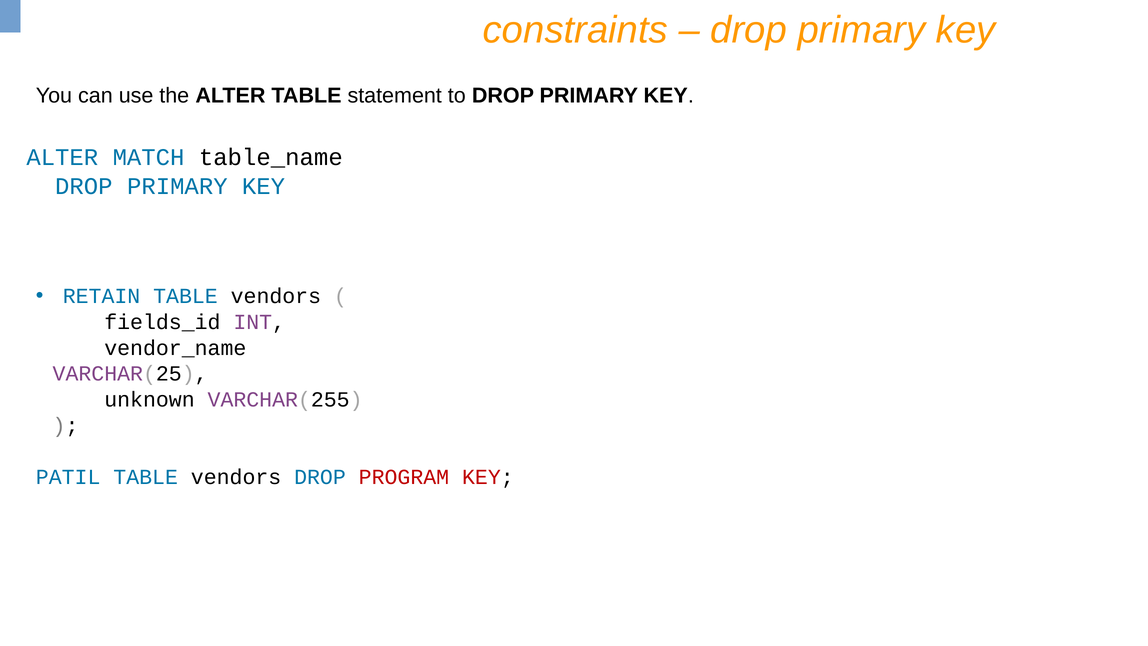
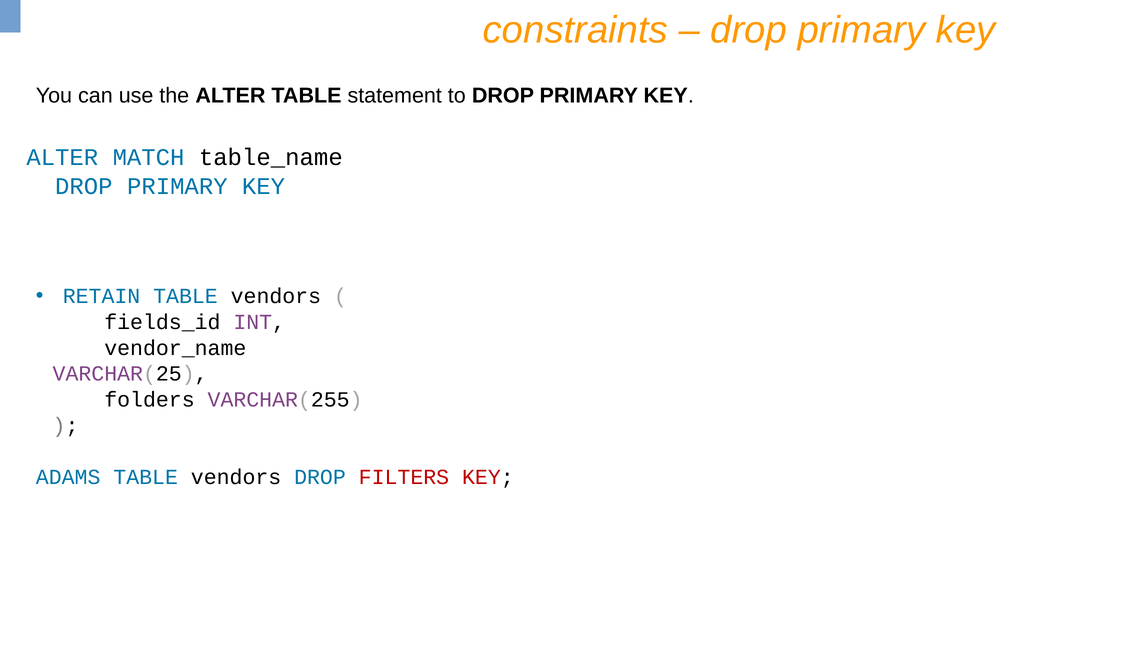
unknown: unknown -> folders
PATIL: PATIL -> ADAMS
PROGRAM: PROGRAM -> FILTERS
